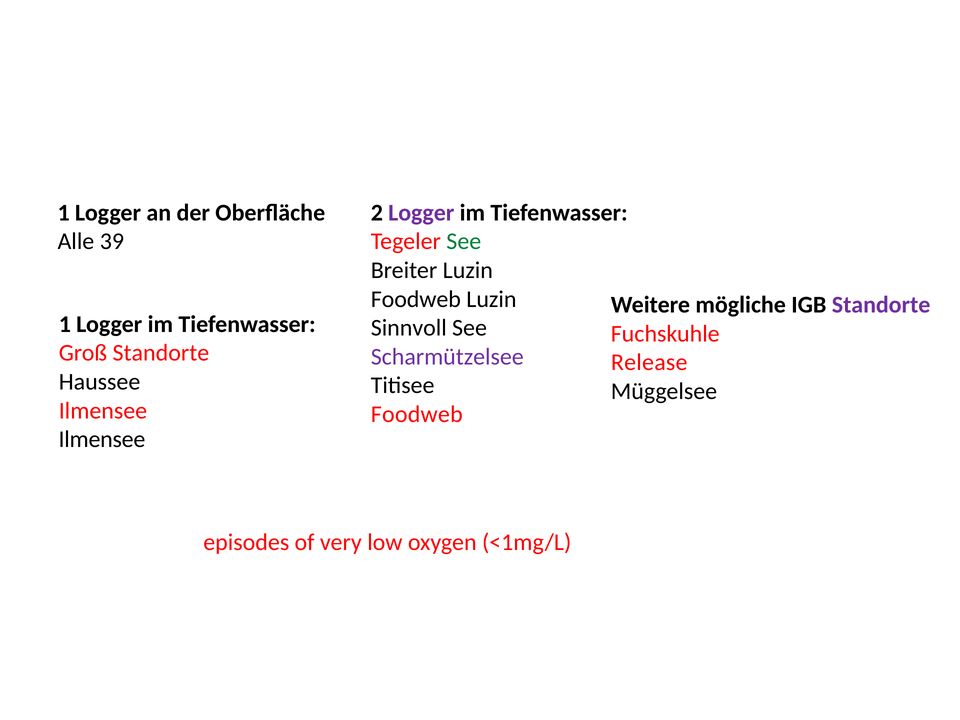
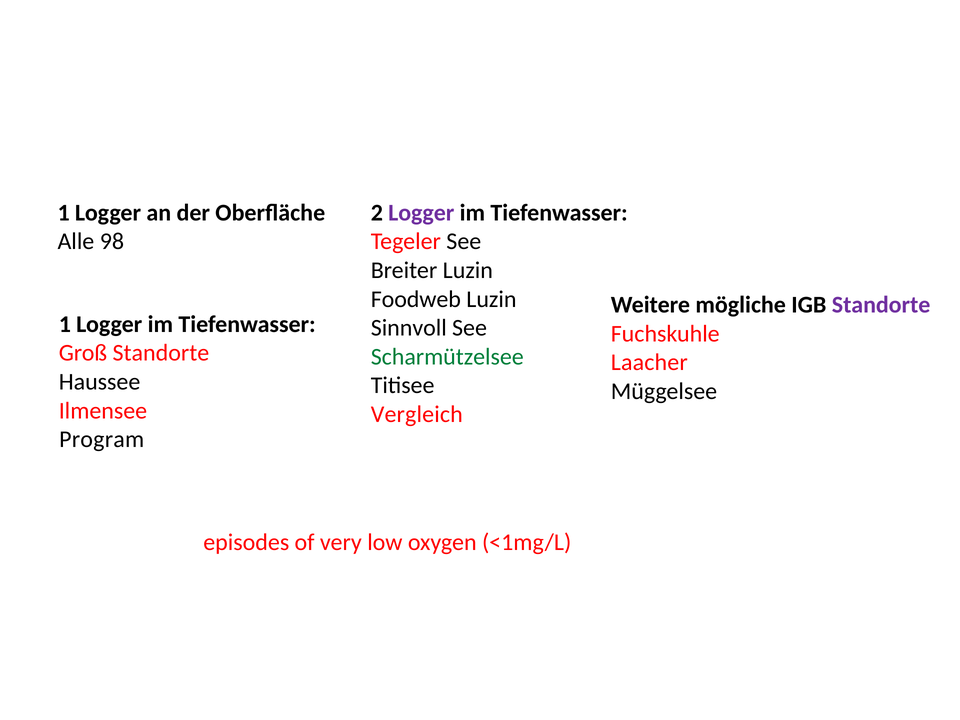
39: 39 -> 98
See at (464, 242) colour: green -> black
Scharmützelsee colour: purple -> green
Release: Release -> Laacher
Foodweb at (417, 414): Foodweb -> Vergleich
Ilmensee at (102, 439): Ilmensee -> Program
